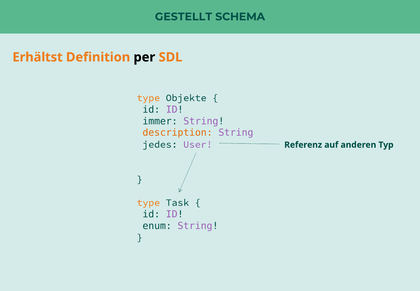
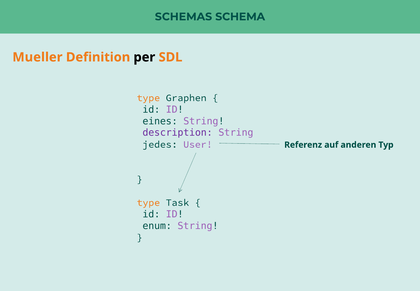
GESTELLT: GESTELLT -> SCHEMAS
Erhältst: Erhältst -> Mueller
Objekte: Objekte -> Graphen
immer: immer -> eines
description colour: orange -> purple
